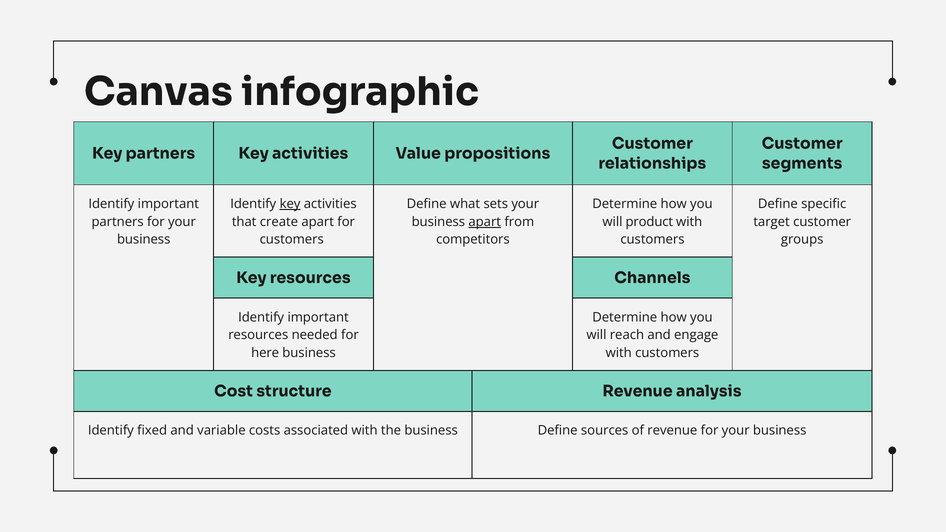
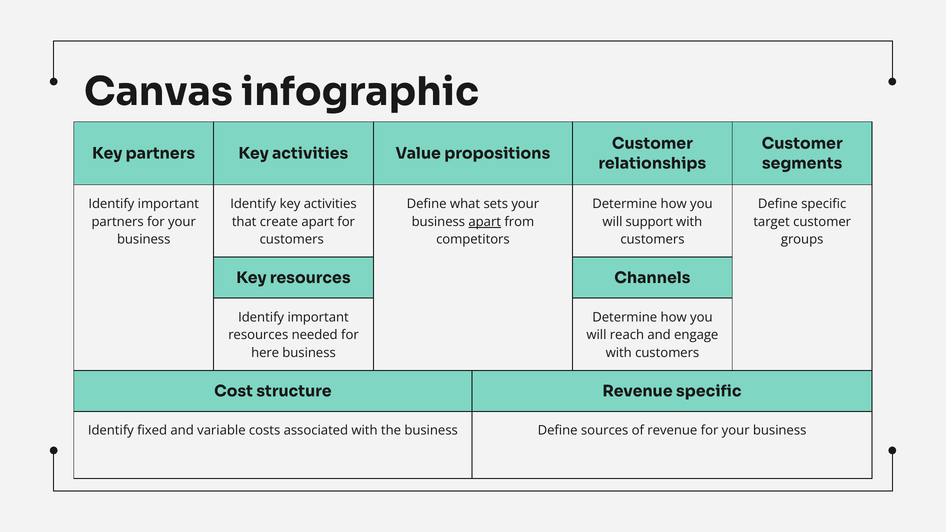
key at (290, 204) underline: present -> none
product: product -> support
Revenue analysis: analysis -> specific
